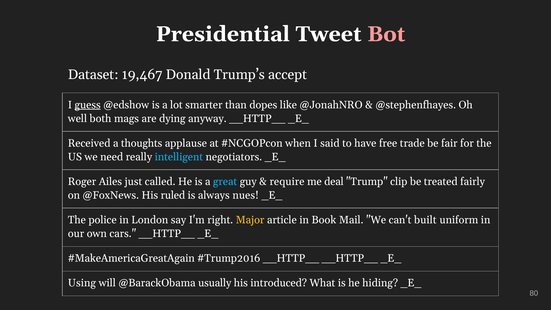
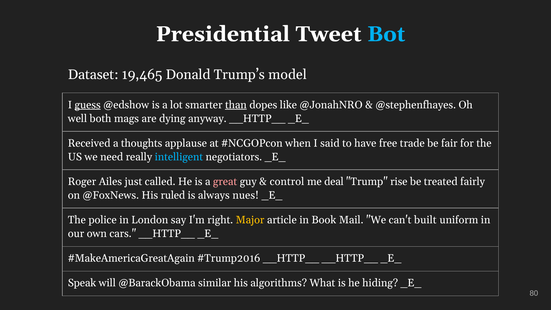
Bot colour: pink -> light blue
19,467: 19,467 -> 19,465
accept: accept -> model
than underline: none -> present
great colour: light blue -> pink
require: require -> control
clip: clip -> rise
Using: Using -> Speak
usually: usually -> similar
introduced: introduced -> algorithms
